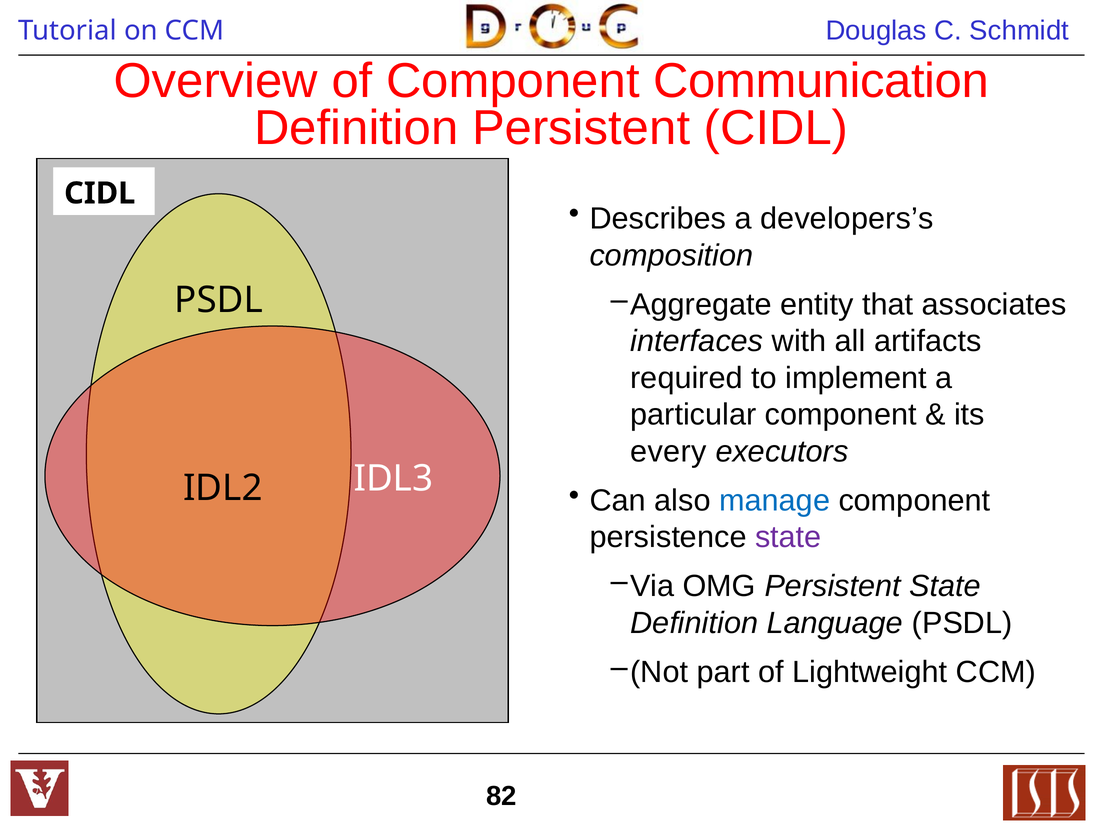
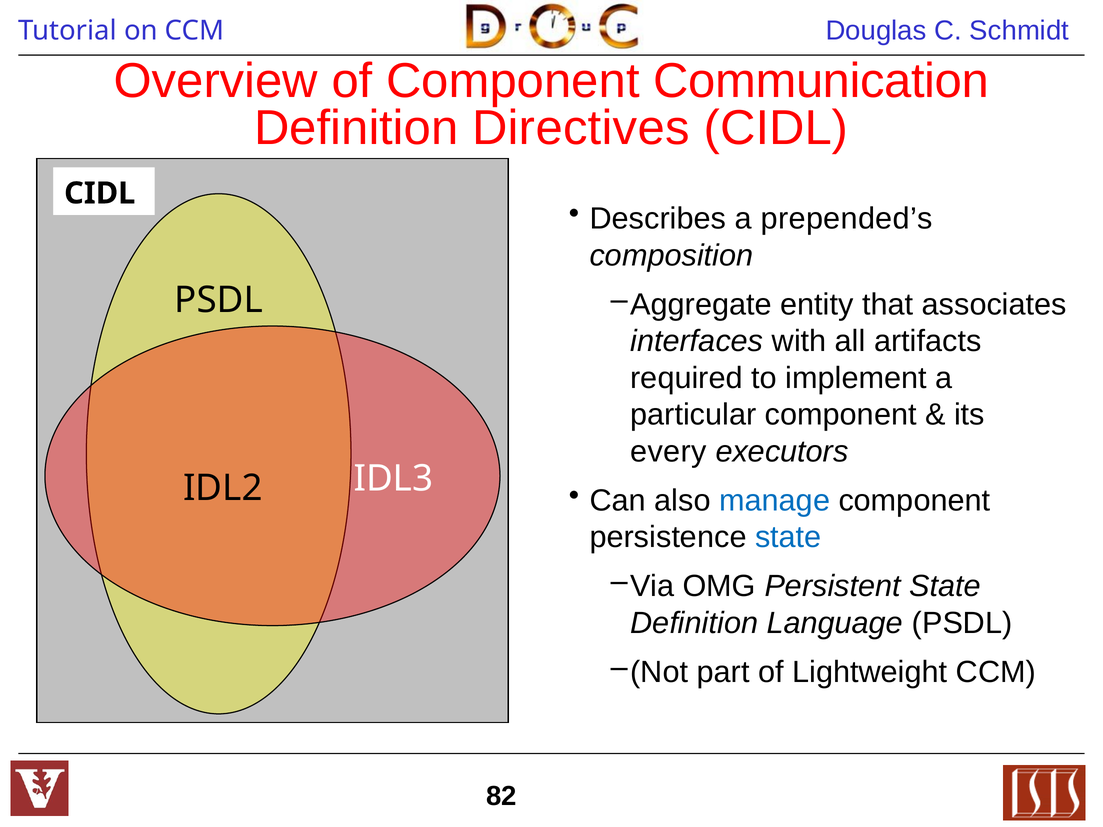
Definition Persistent: Persistent -> Directives
developers’s: developers’s -> prepended’s
state at (788, 537) colour: purple -> blue
